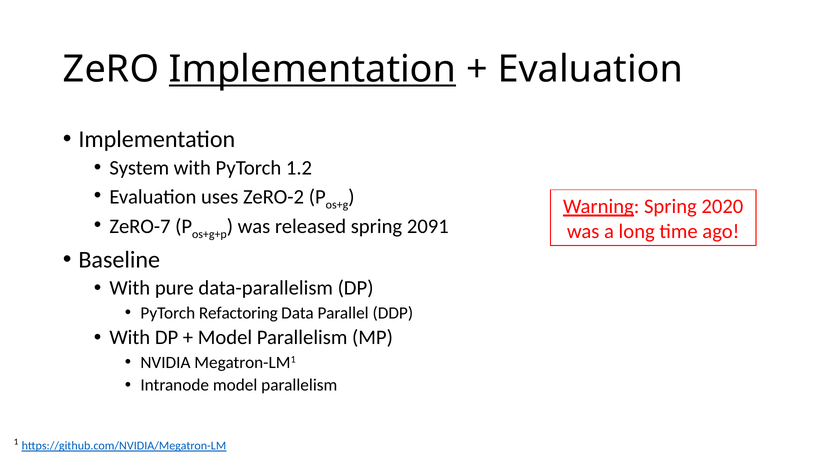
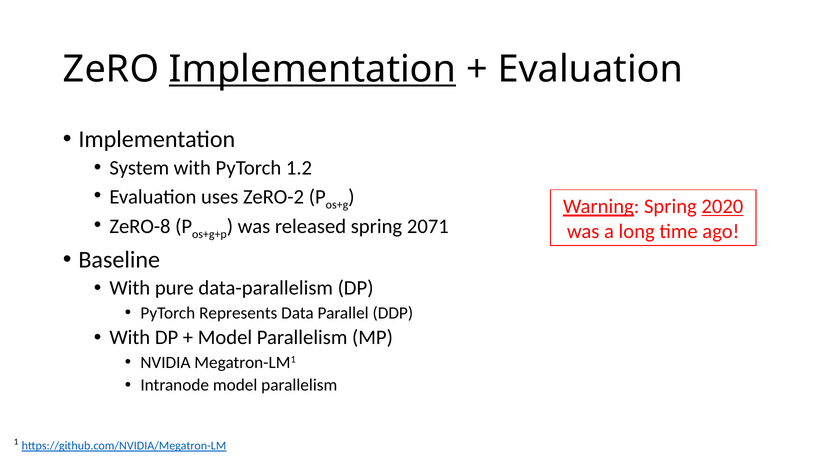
2020 underline: none -> present
ZeRO-7: ZeRO-7 -> ZeRO-8
2091: 2091 -> 2071
Refactoring: Refactoring -> Represents
